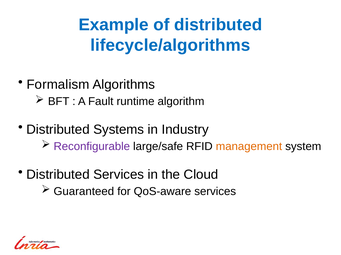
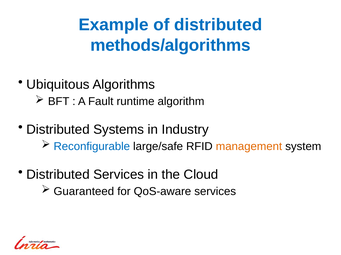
lifecycle/algorithms: lifecycle/algorithms -> methods/algorithms
Formalism: Formalism -> Ubiquitous
Reconfigurable colour: purple -> blue
